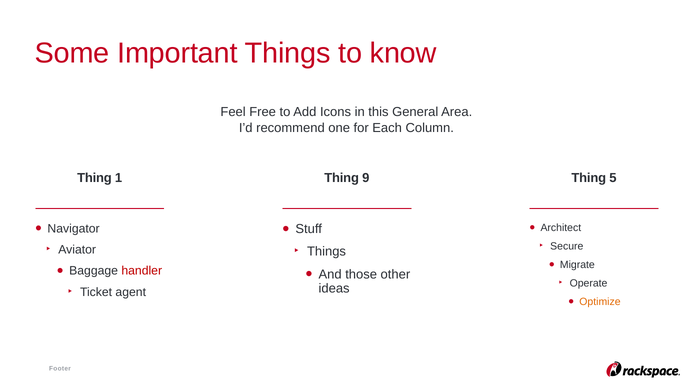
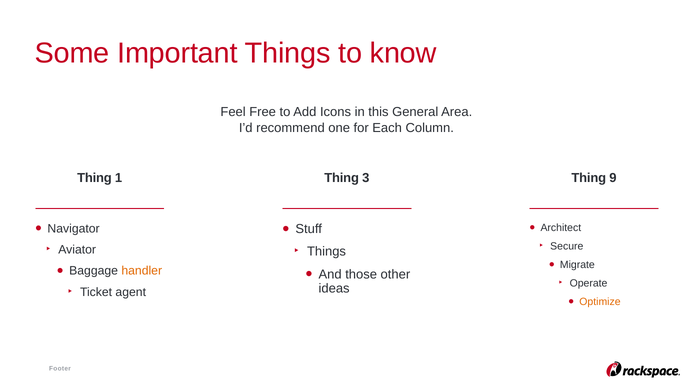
9: 9 -> 3
5: 5 -> 9
handler colour: red -> orange
